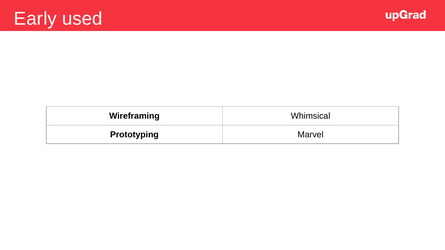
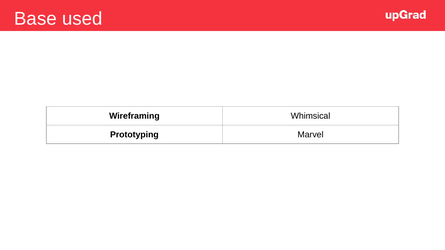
Early: Early -> Base
